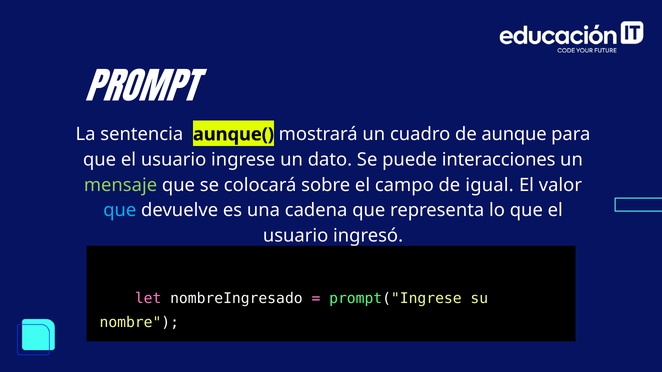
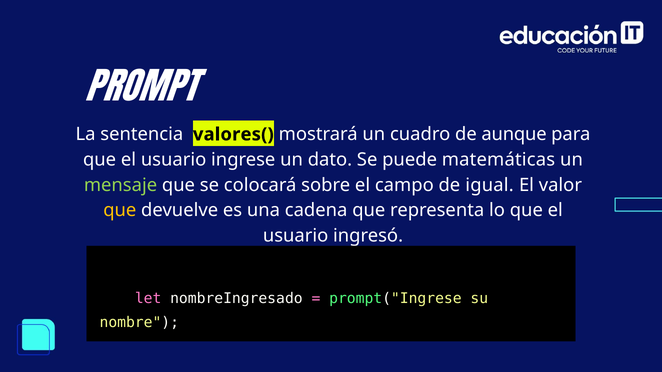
aunque(: aunque( -> valores(
interacciones: interacciones -> matemáticas
que at (120, 211) colour: light blue -> yellow
